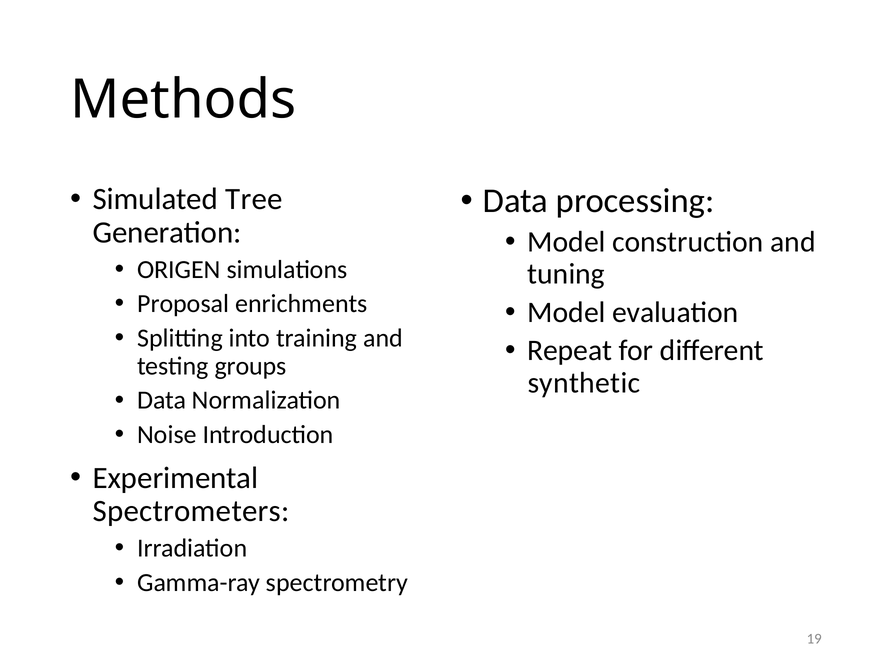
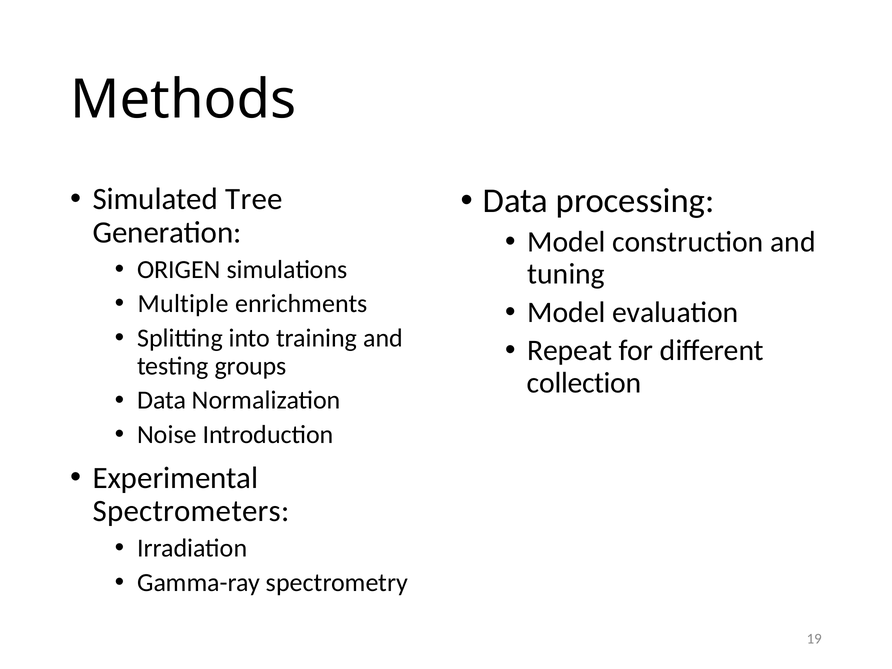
Proposal: Proposal -> Multiple
synthetic: synthetic -> collection
